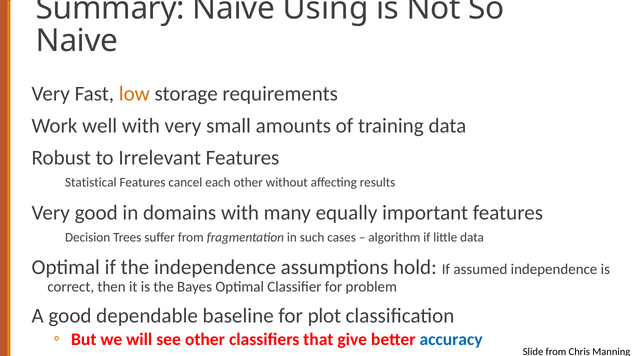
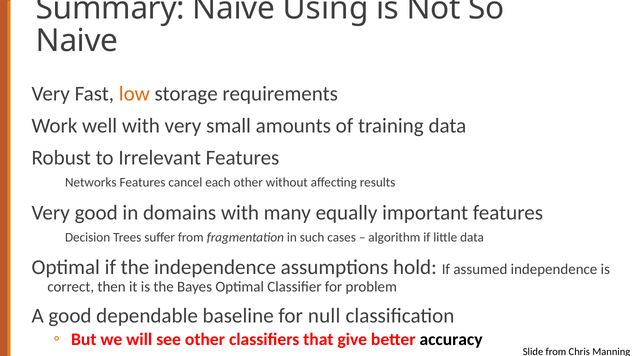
Statistical: Statistical -> Networks
plot: plot -> null
accuracy colour: blue -> black
